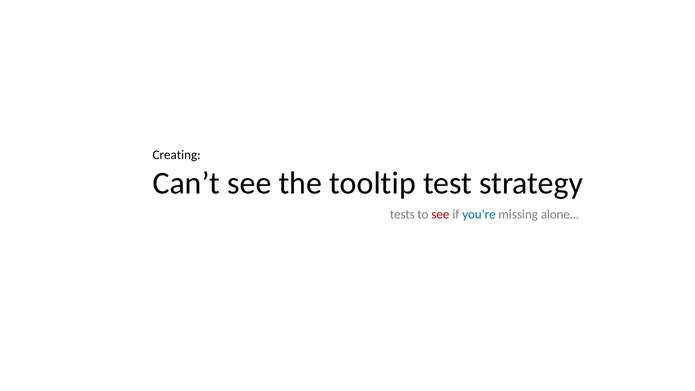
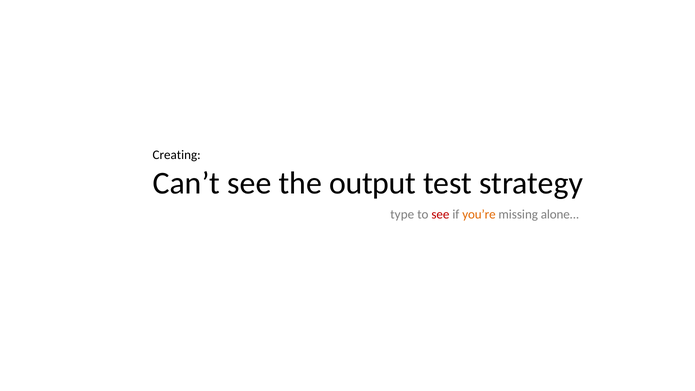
tooltip: tooltip -> output
tests: tests -> type
you’re colour: blue -> orange
